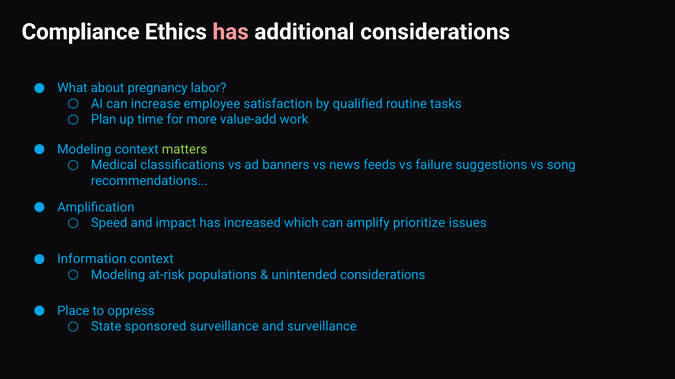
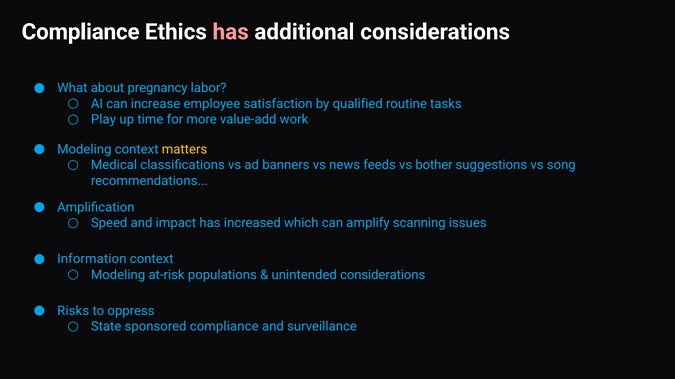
Plan: Plan -> Play
matters colour: light green -> yellow
failure: failure -> bother
prioritize: prioritize -> scanning
Place: Place -> Risks
sponsored surveillance: surveillance -> compliance
